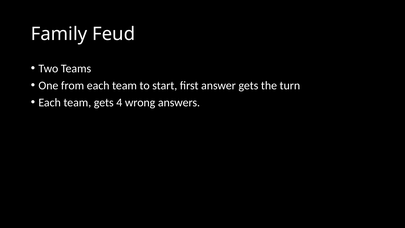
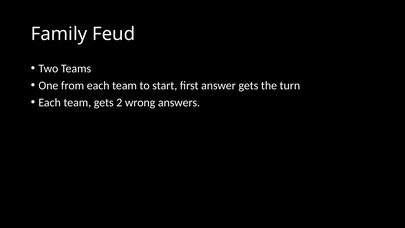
4: 4 -> 2
